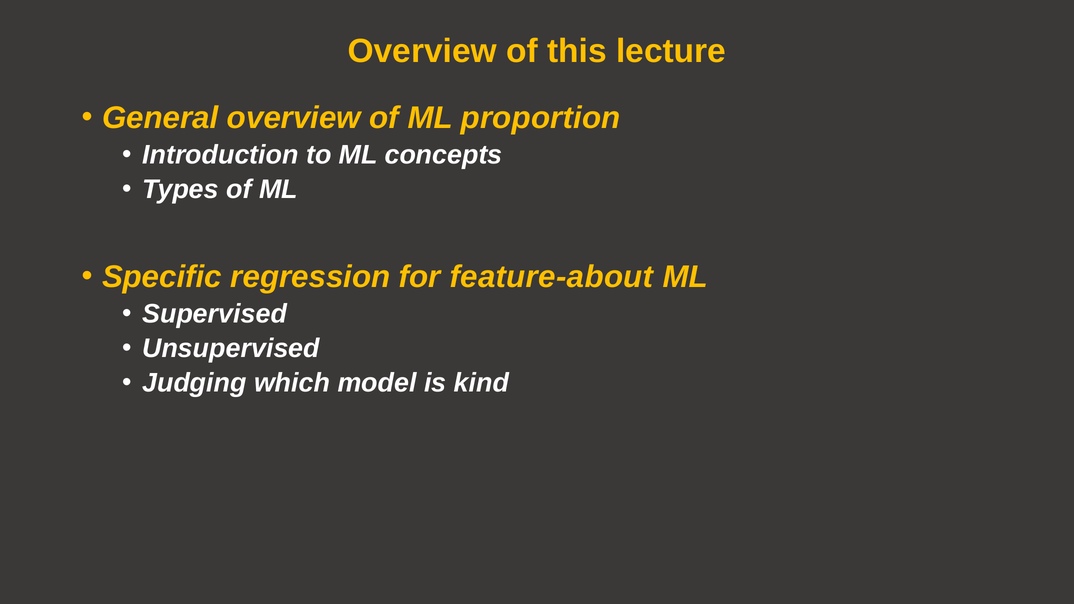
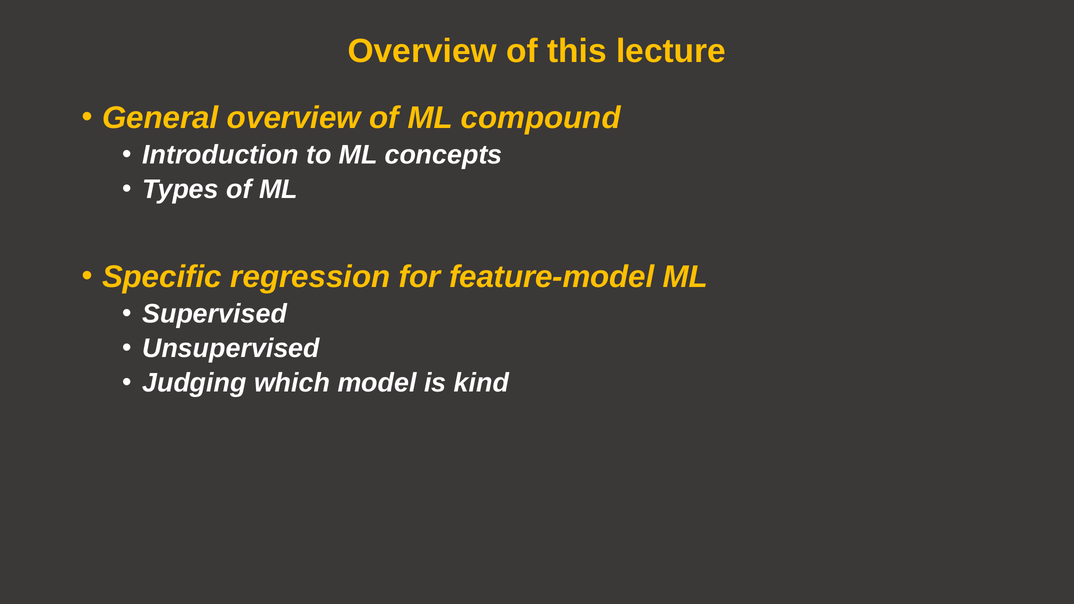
proportion: proportion -> compound
feature-about: feature-about -> feature-model
